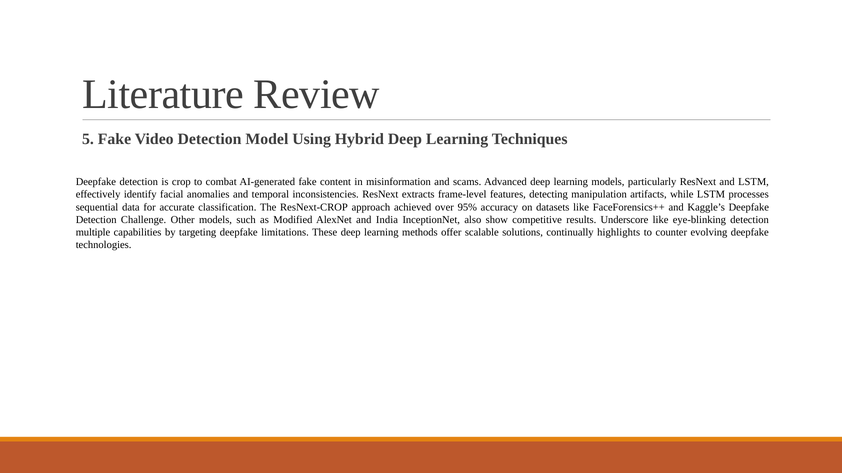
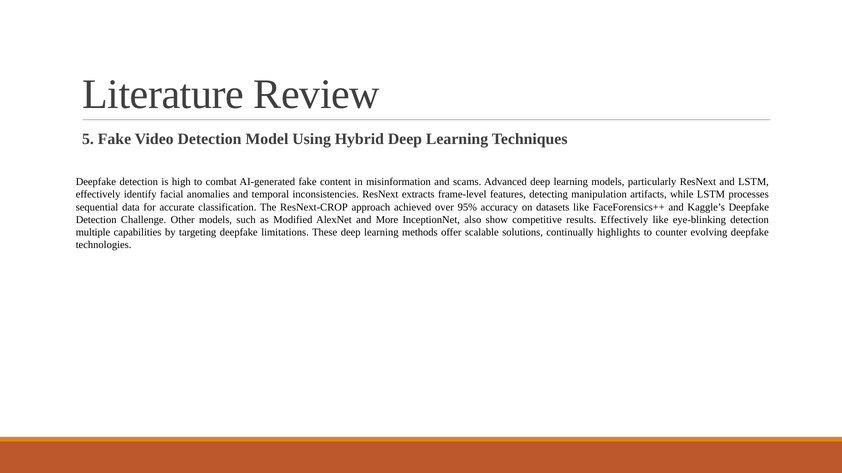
crop: crop -> high
India: India -> More
results Underscore: Underscore -> Effectively
